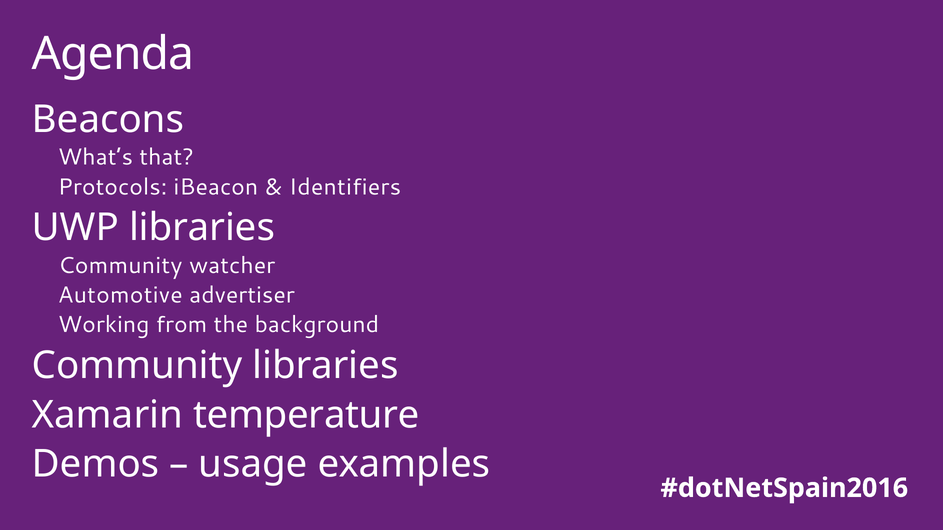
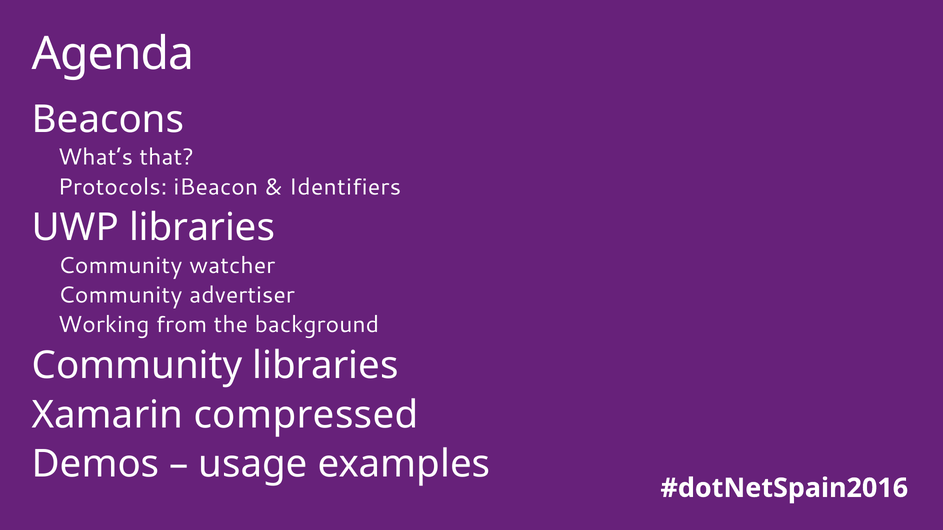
Automotive at (120, 295): Automotive -> Community
temperature: temperature -> compressed
